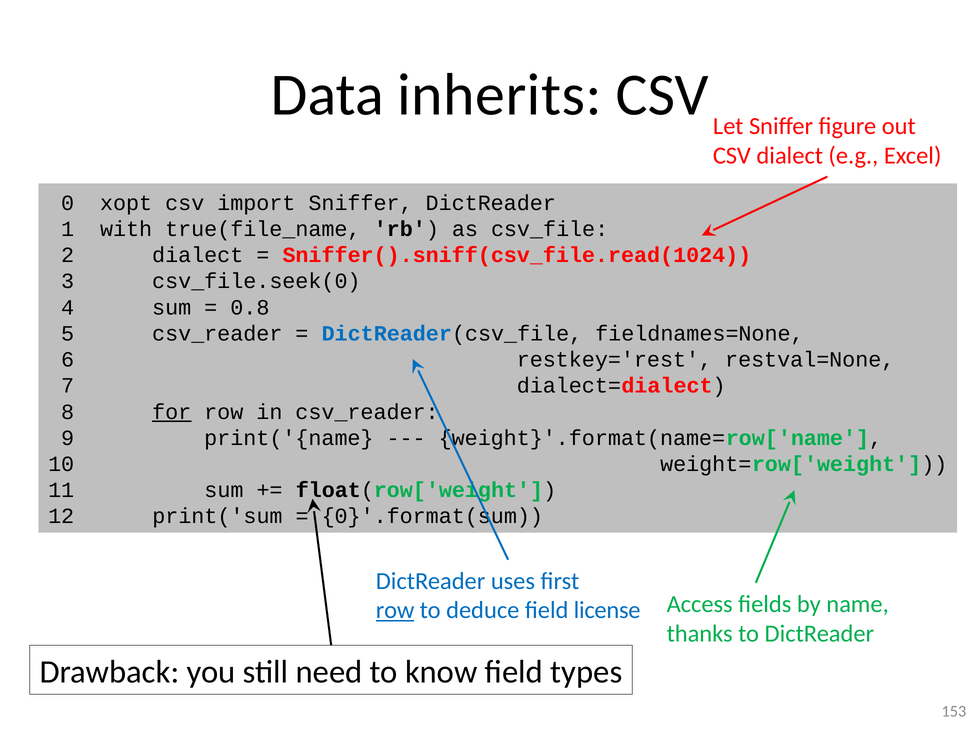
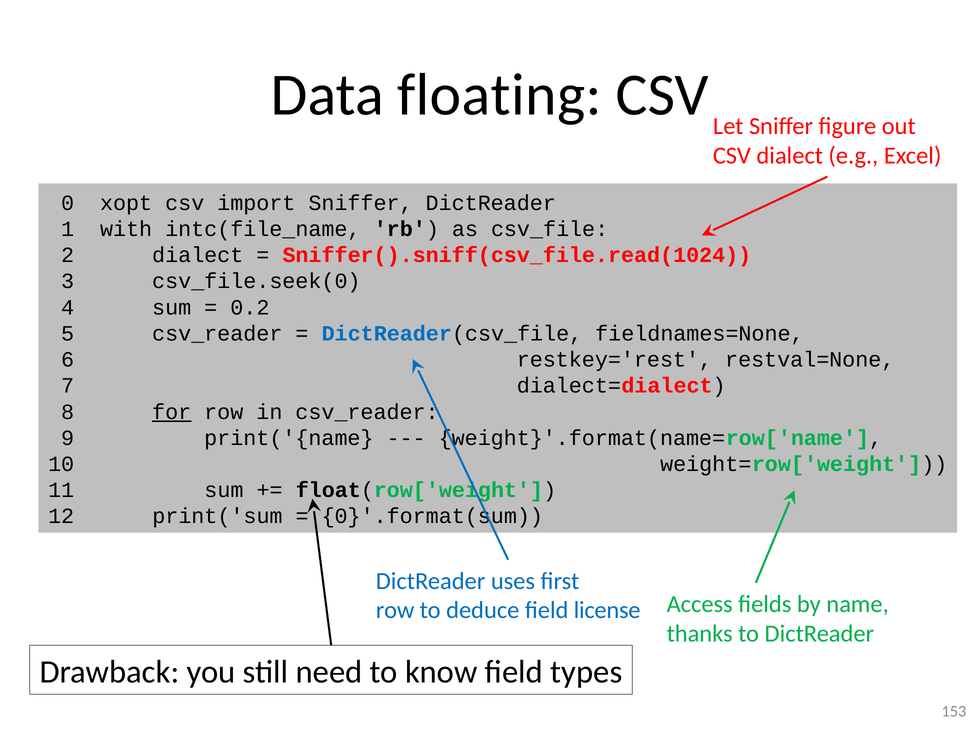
inherits: inherits -> floating
true(file_name: true(file_name -> intc(file_name
0.8: 0.8 -> 0.2
row at (395, 610) underline: present -> none
